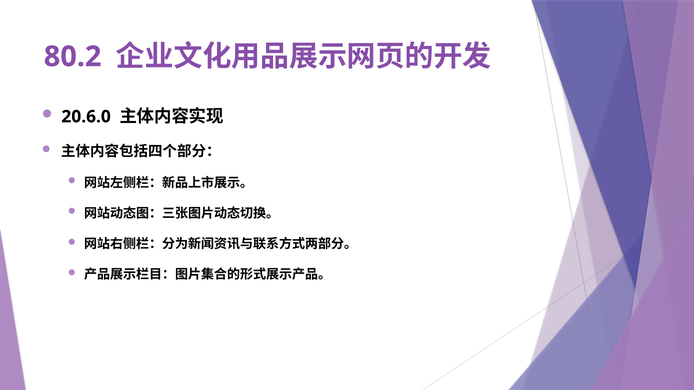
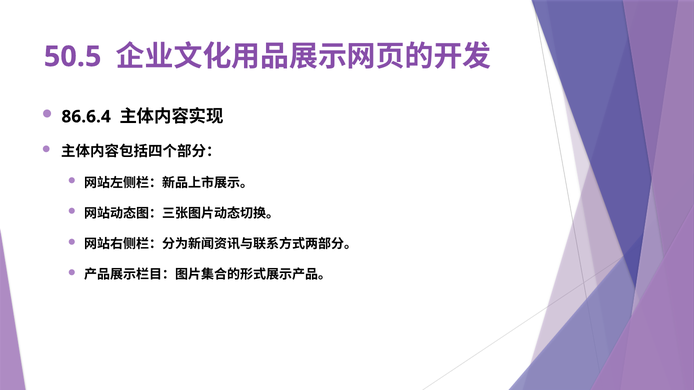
80.2: 80.2 -> 50.5
20.6.0: 20.6.0 -> 86.6.4
